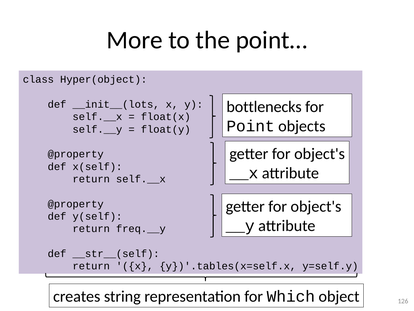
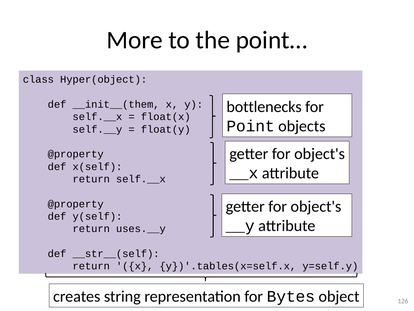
__init__(lots: __init__(lots -> __init__(them
freq.__y: freq.__y -> uses.__y
Which: Which -> Bytes
